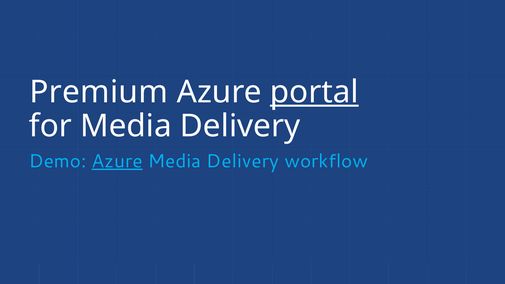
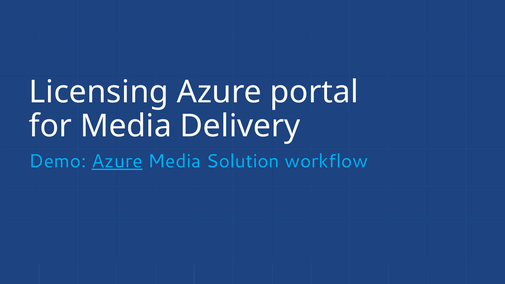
Premium: Premium -> Licensing
portal underline: present -> none
Delivery at (243, 161): Delivery -> Solution
